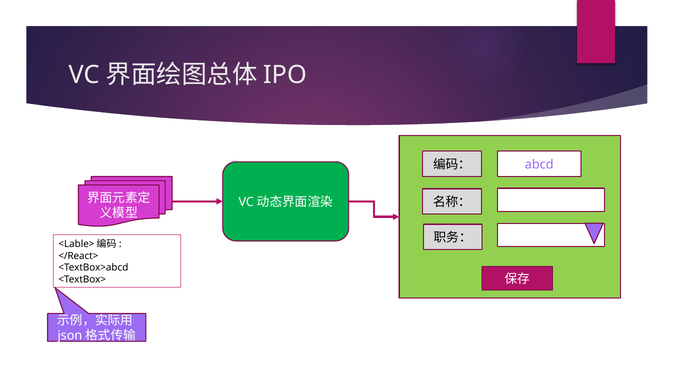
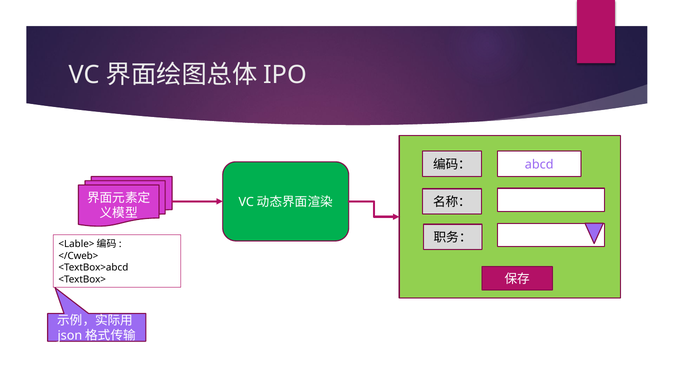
</React>: </React> -> </Cweb>
